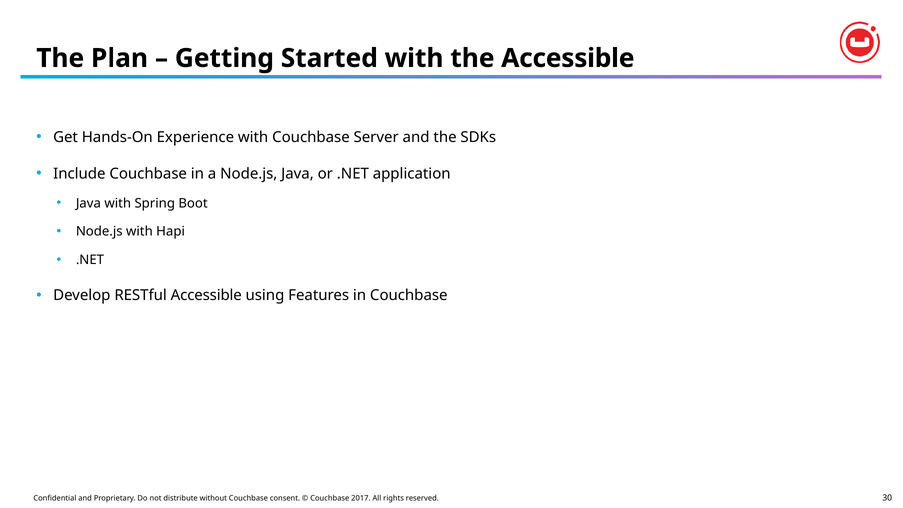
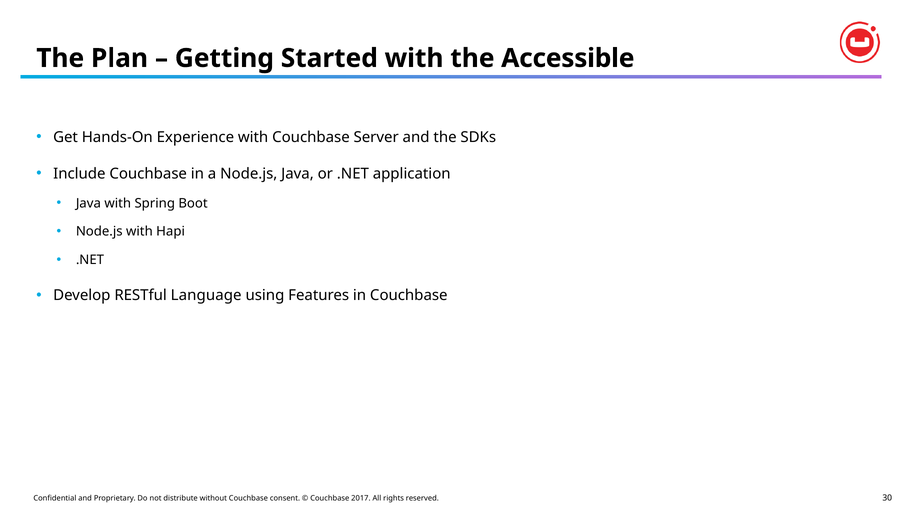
RESTful Accessible: Accessible -> Language
